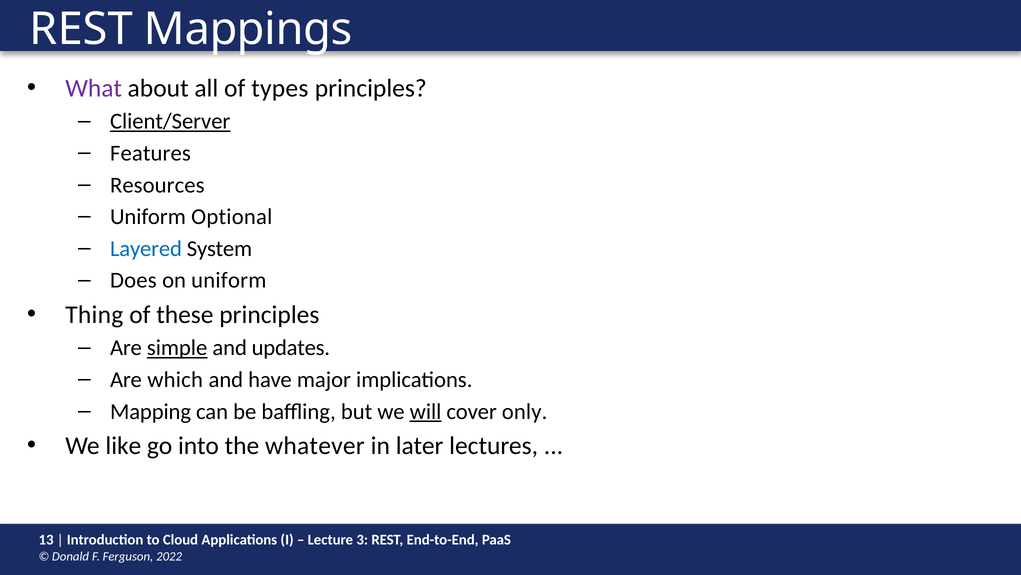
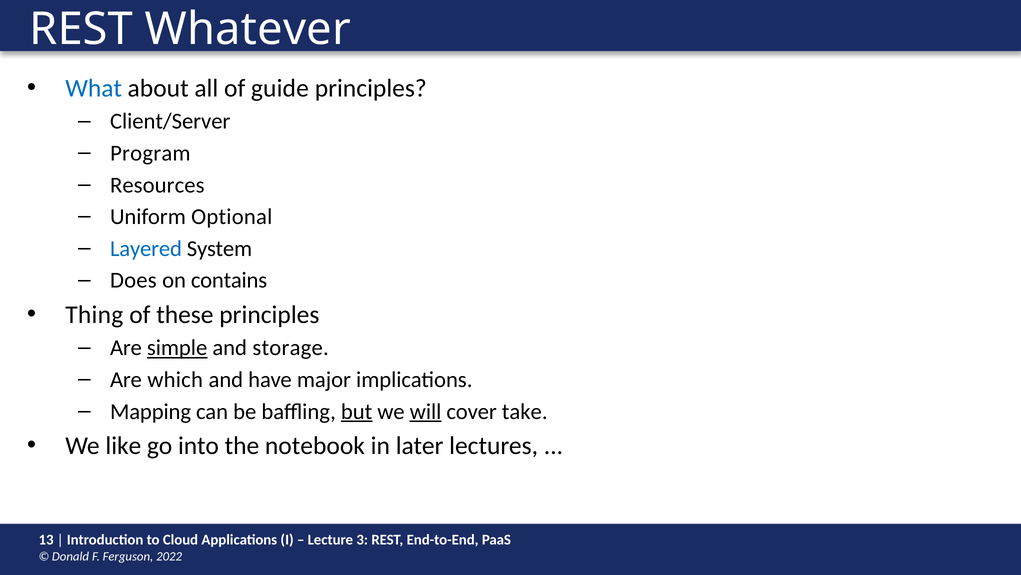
Mappings: Mappings -> Whatever
What colour: purple -> blue
types: types -> guide
Client/Server underline: present -> none
Features: Features -> Program
on uniform: uniform -> contains
updates: updates -> storage
but underline: none -> present
only: only -> take
whatever: whatever -> notebook
